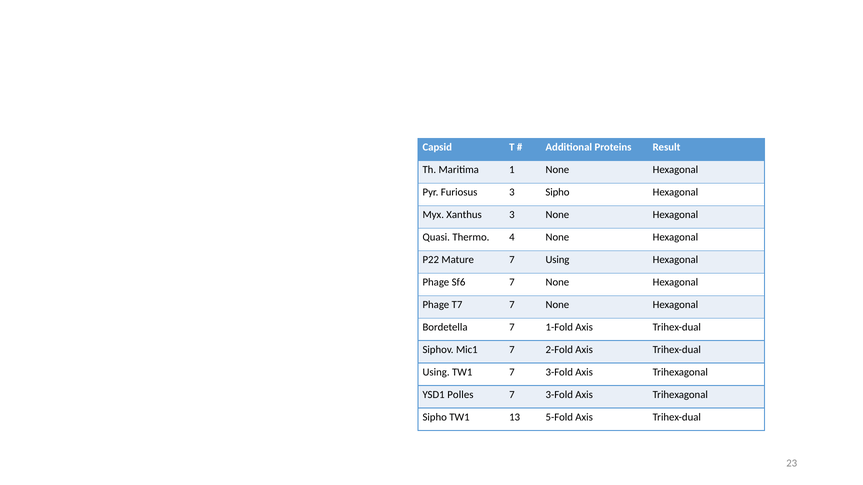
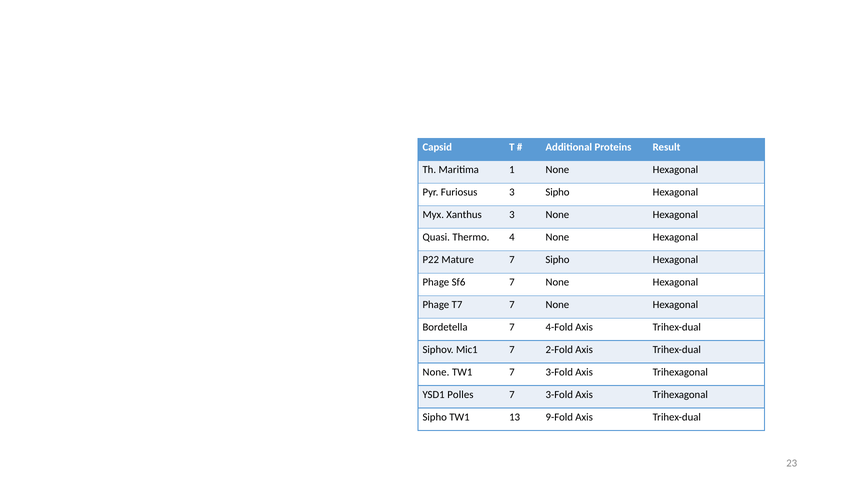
7 Using: Using -> Sipho
1-Fold: 1-Fold -> 4-Fold
Using at (436, 372): Using -> None
5-Fold: 5-Fold -> 9-Fold
